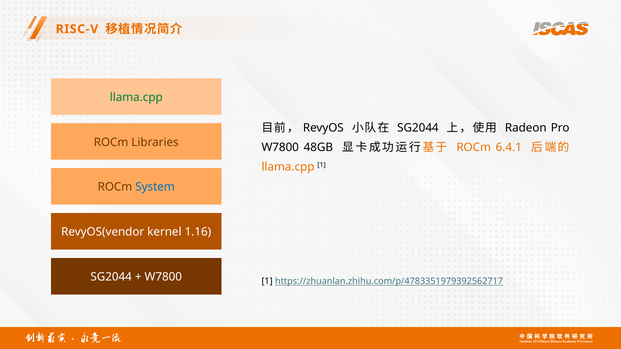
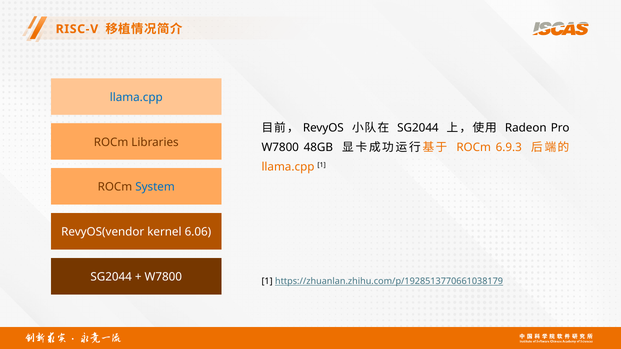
llama.cpp at (136, 97) colour: green -> blue
6.4.1: 6.4.1 -> 6.9.3
1.16: 1.16 -> 6.06
https://zhuanlan.zhihu.com/p/4783351979392562717: https://zhuanlan.zhihu.com/p/4783351979392562717 -> https://zhuanlan.zhihu.com/p/1928513770661038179
